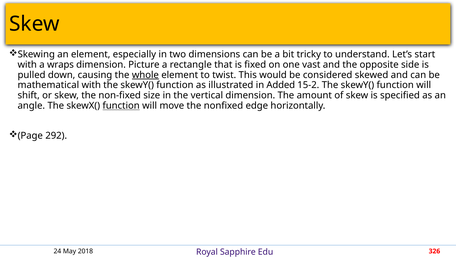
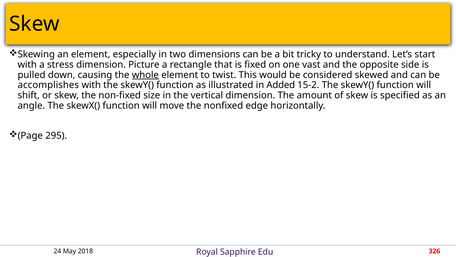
wraps: wraps -> stress
mathematical: mathematical -> accomplishes
function at (121, 105) underline: present -> none
292: 292 -> 295
